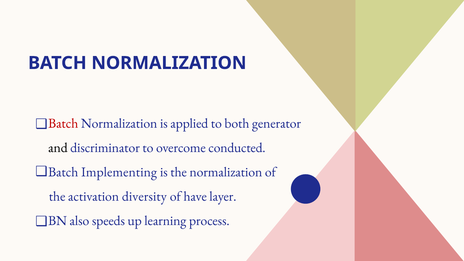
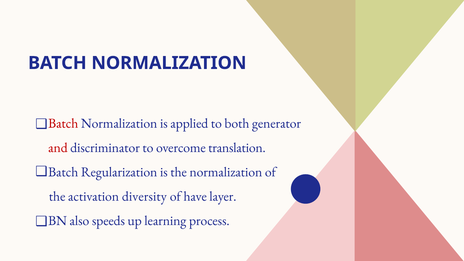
and colour: black -> red
conducted: conducted -> translation
Implementing: Implementing -> Regularization
